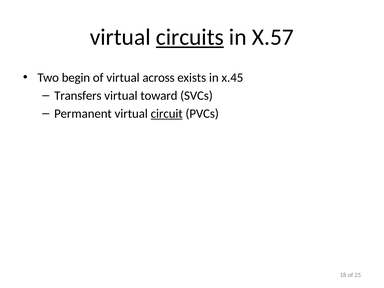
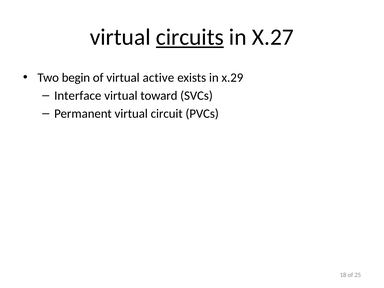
X.57: X.57 -> X.27
across: across -> active
x.45: x.45 -> x.29
Transfers: Transfers -> Interface
circuit underline: present -> none
